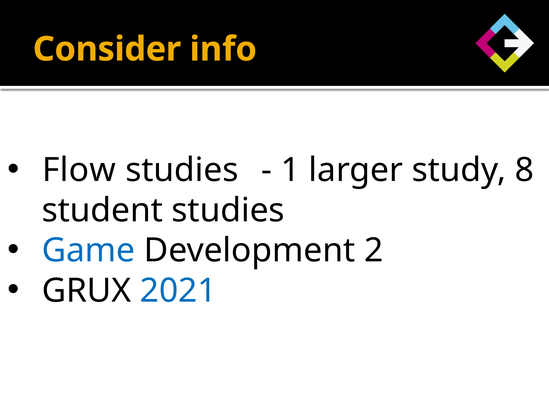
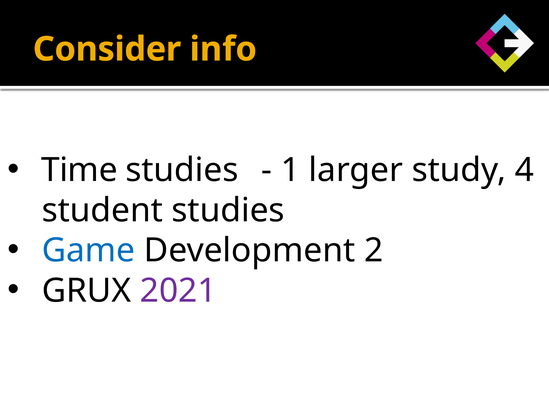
Flow: Flow -> Time
8: 8 -> 4
2021 colour: blue -> purple
